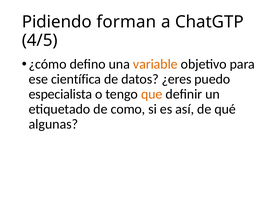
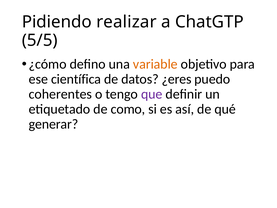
forman: forman -> realizar
4/5: 4/5 -> 5/5
especialista: especialista -> coherentes
que colour: orange -> purple
algunas: algunas -> generar
